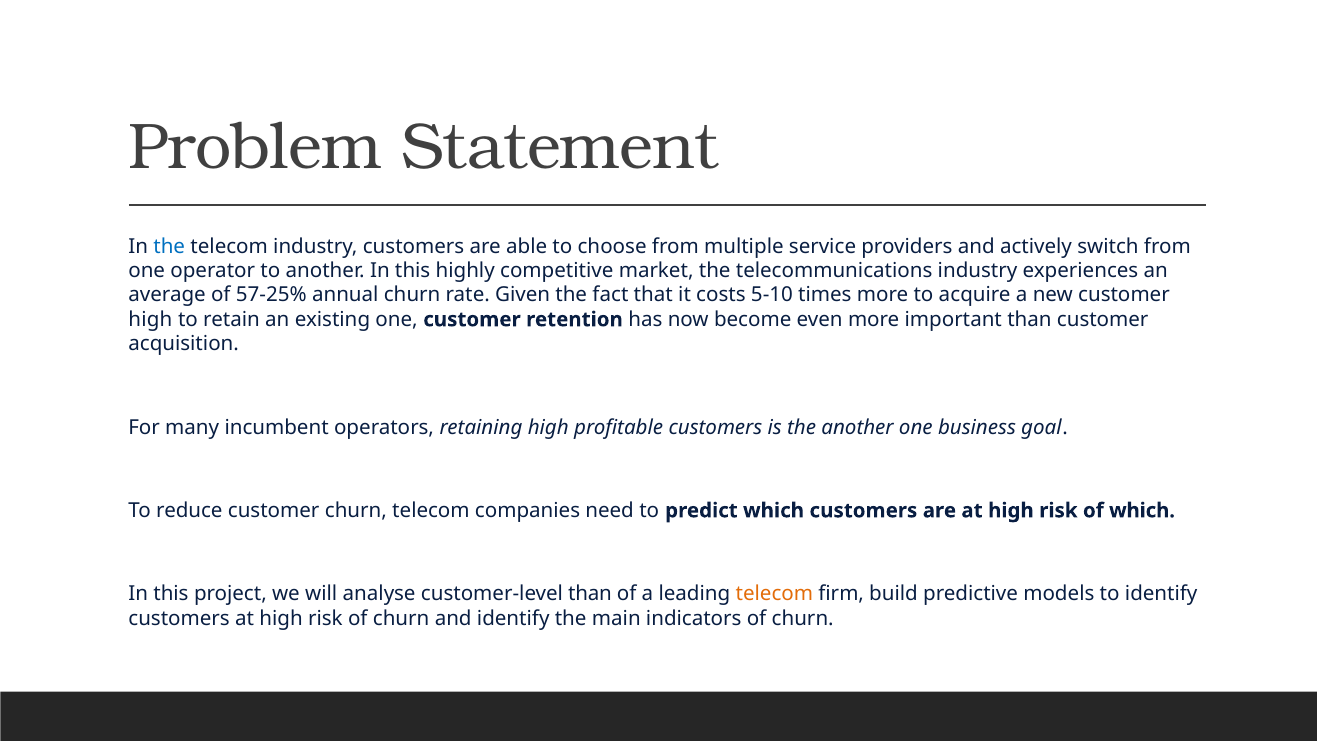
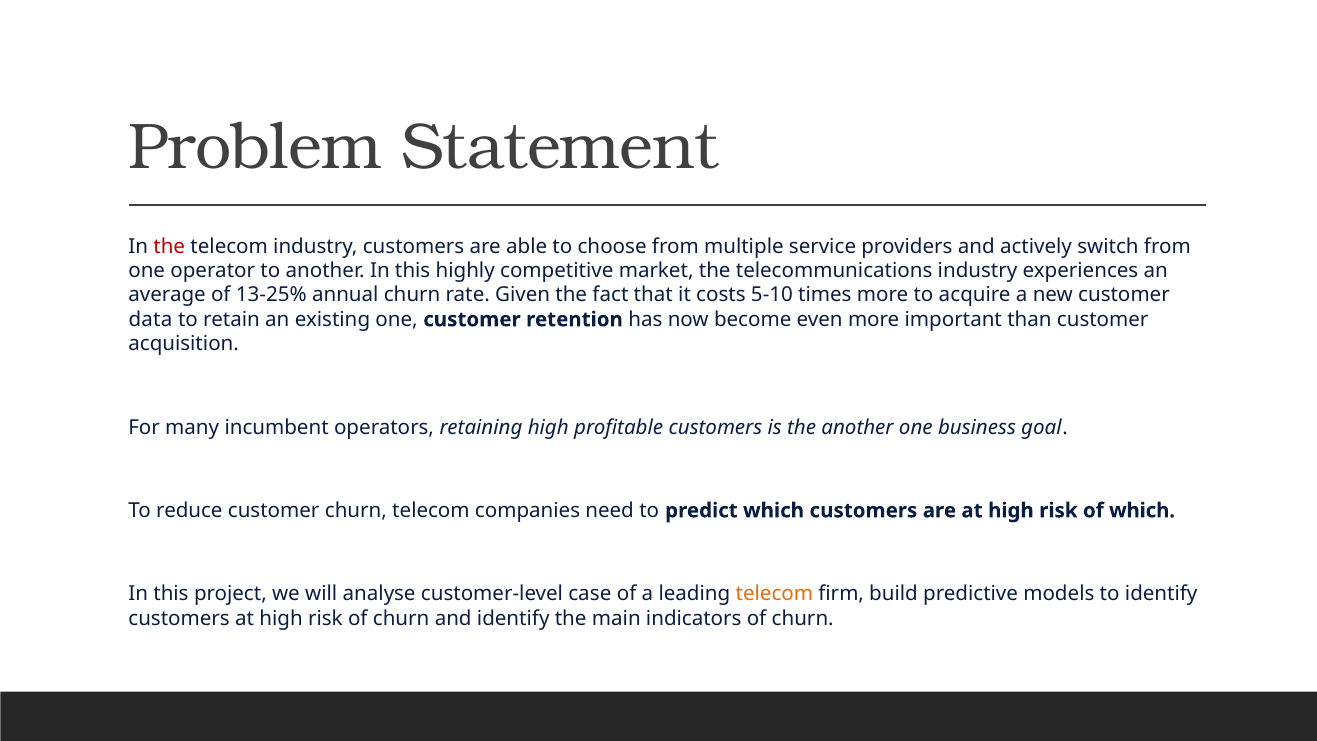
the at (169, 246) colour: blue -> red
57-25%: 57-25% -> 13-25%
high at (150, 319): high -> data
customer-level than: than -> case
